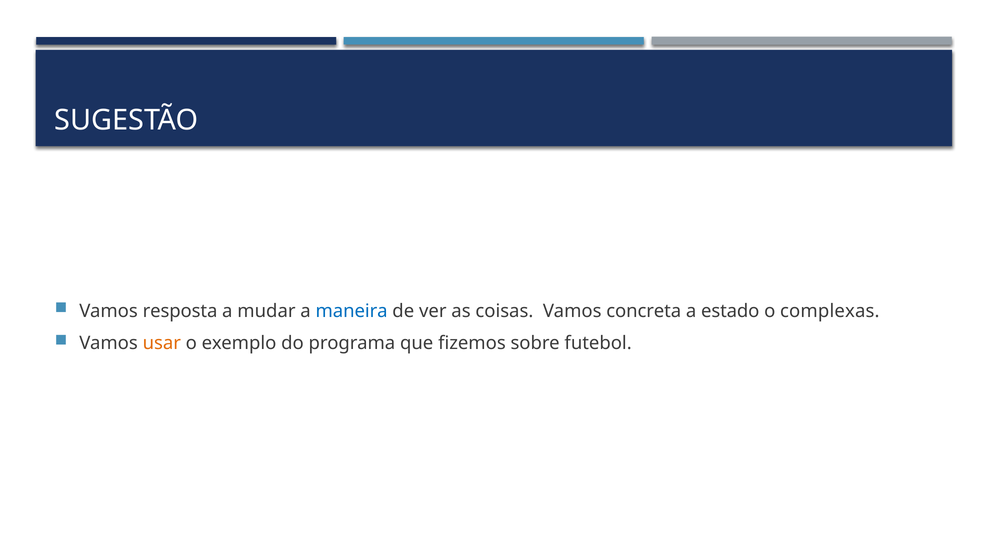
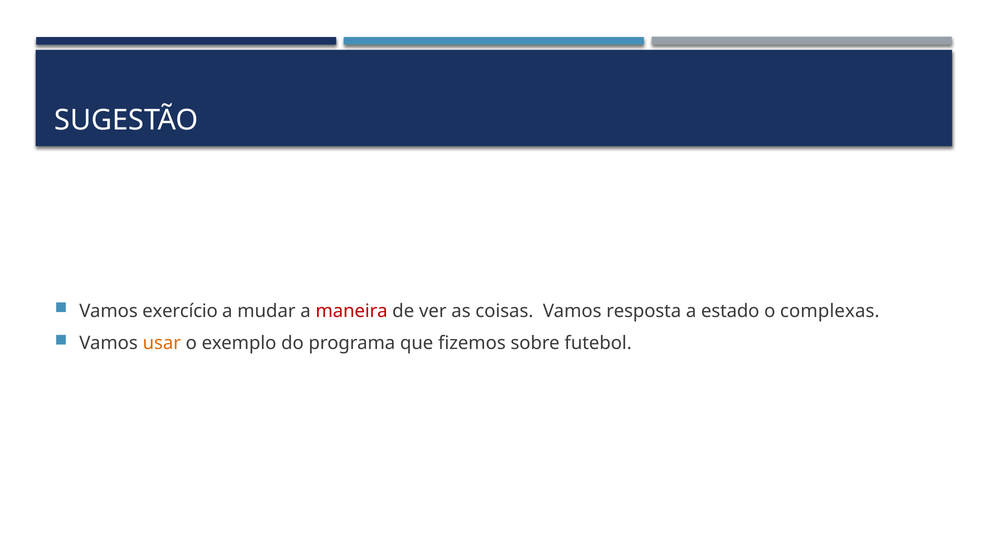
resposta: resposta -> exercício
maneira colour: blue -> red
concreta: concreta -> resposta
